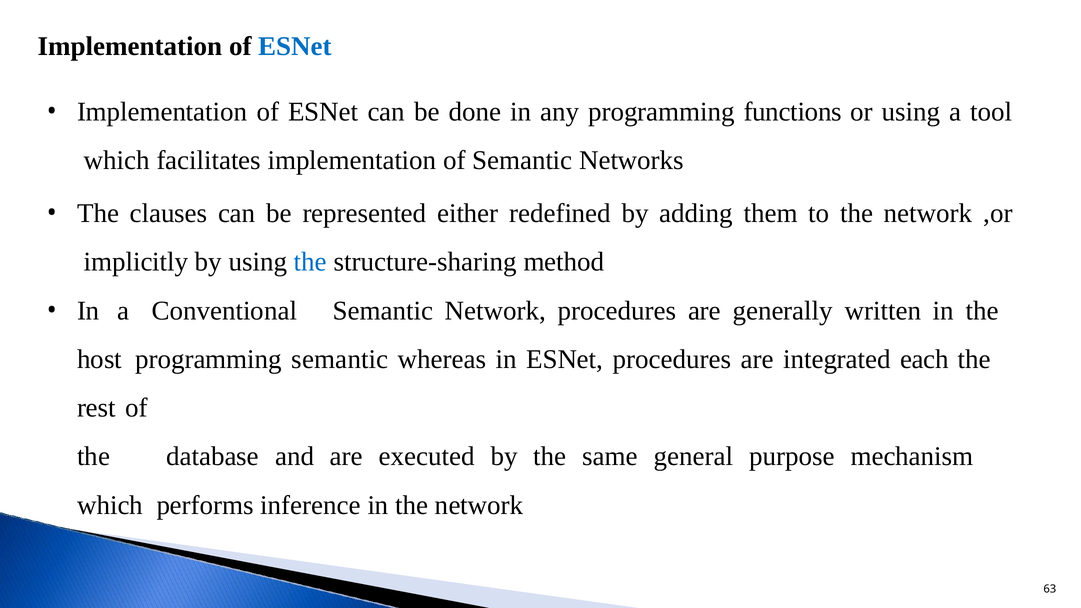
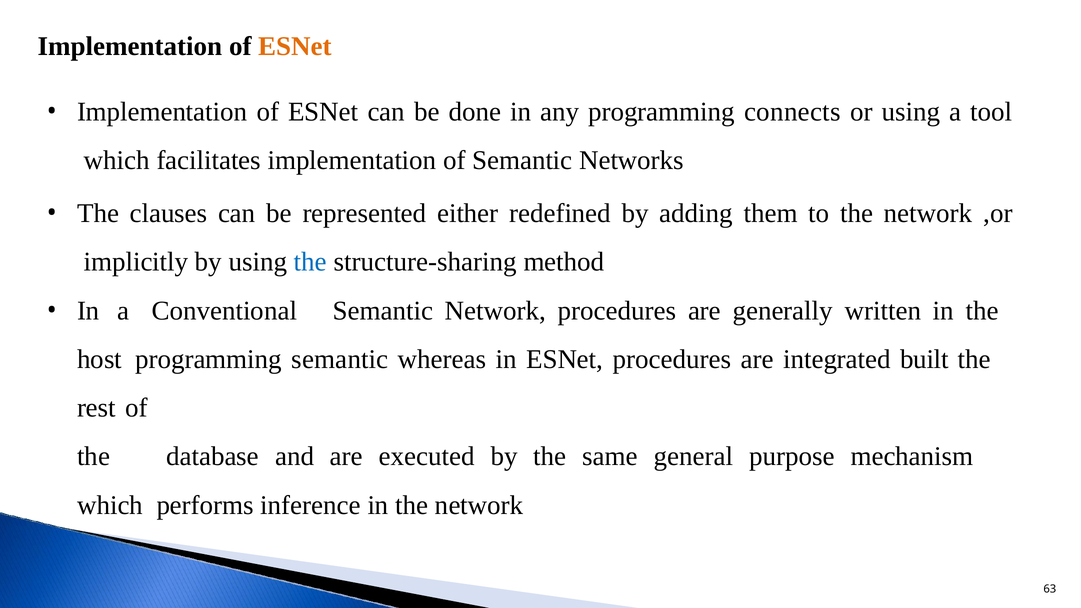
ESNet at (295, 46) colour: blue -> orange
functions: functions -> connects
each: each -> built
